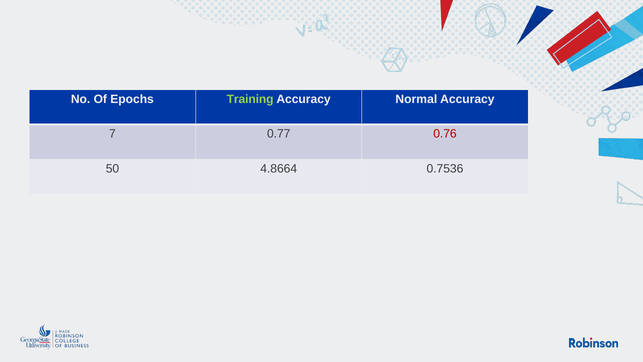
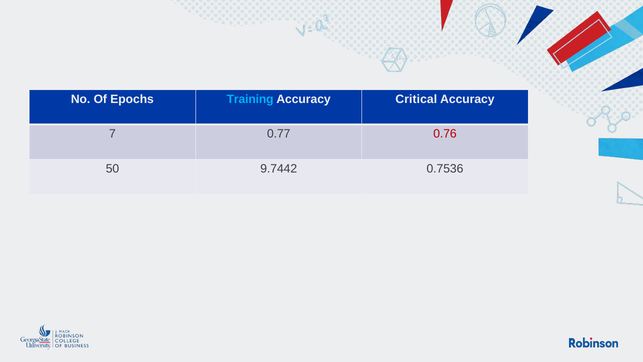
Training colour: light green -> light blue
Normal: Normal -> Critical
4.8664: 4.8664 -> 9.7442
